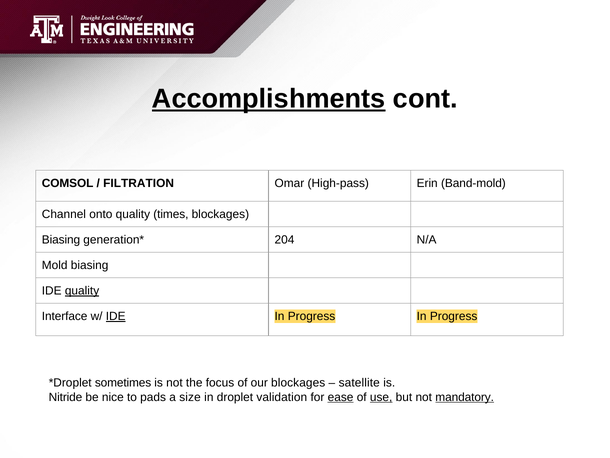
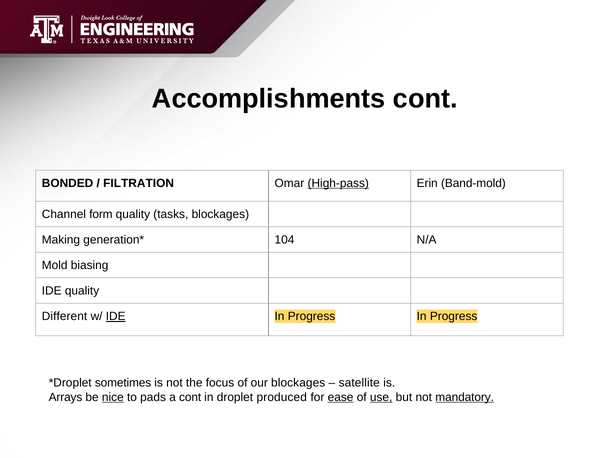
Accomplishments underline: present -> none
COMSOL: COMSOL -> BONDED
High-pass underline: none -> present
onto: onto -> form
times: times -> tasks
Biasing at (61, 240): Biasing -> Making
204: 204 -> 104
quality at (82, 291) underline: present -> none
Interface: Interface -> Different
Nitride: Nitride -> Arrays
nice underline: none -> present
a size: size -> cont
validation: validation -> produced
